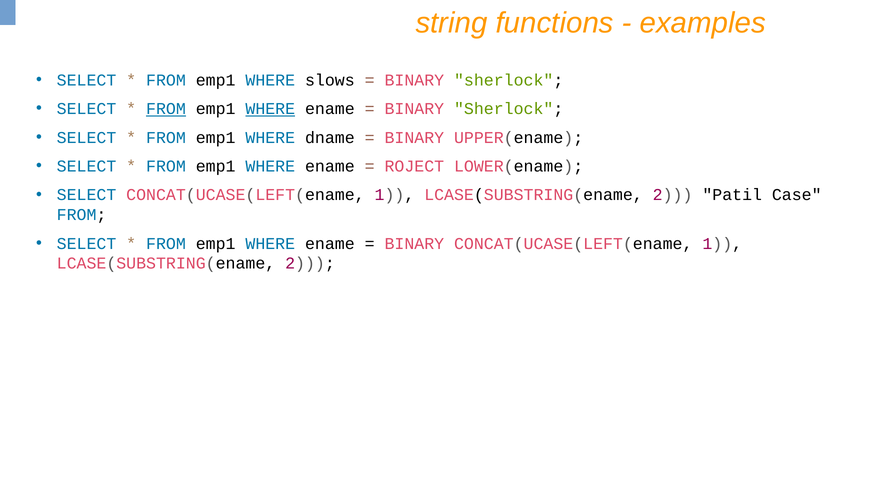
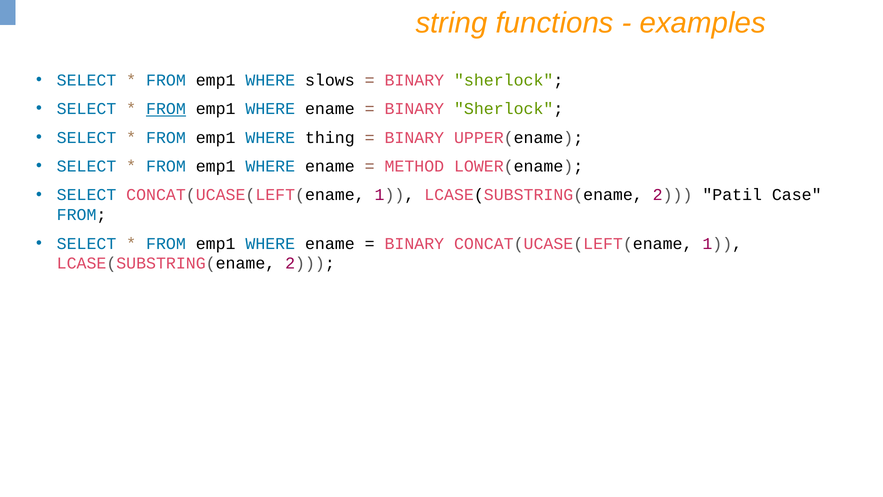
WHERE at (270, 109) underline: present -> none
dname: dname -> thing
ROJECT: ROJECT -> METHOD
